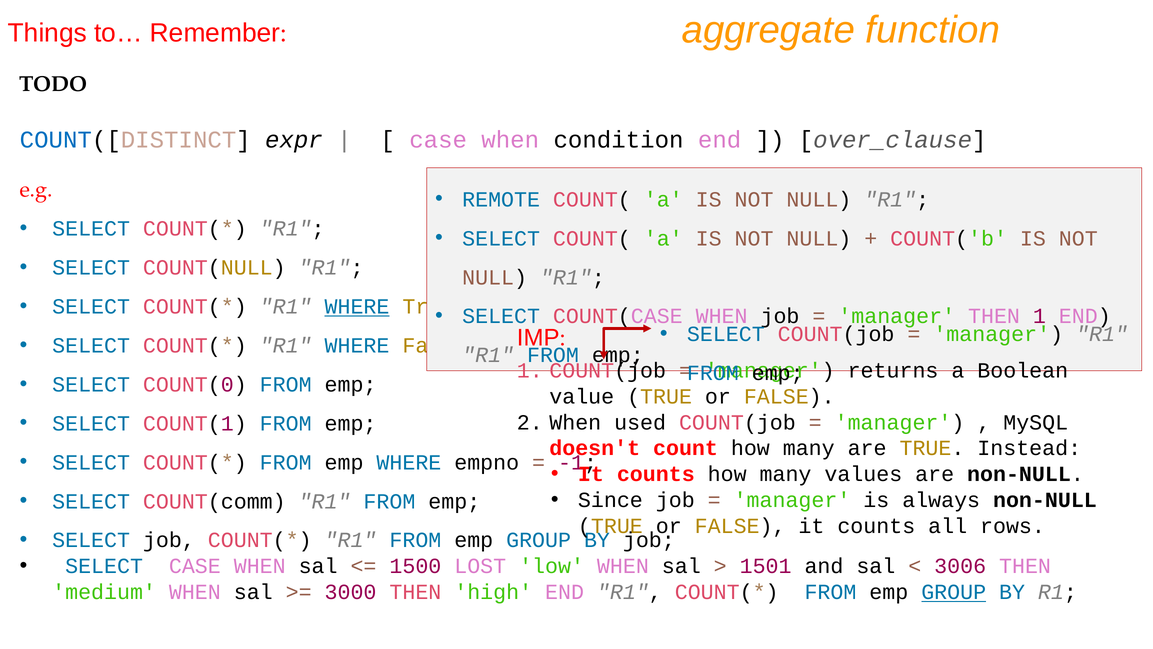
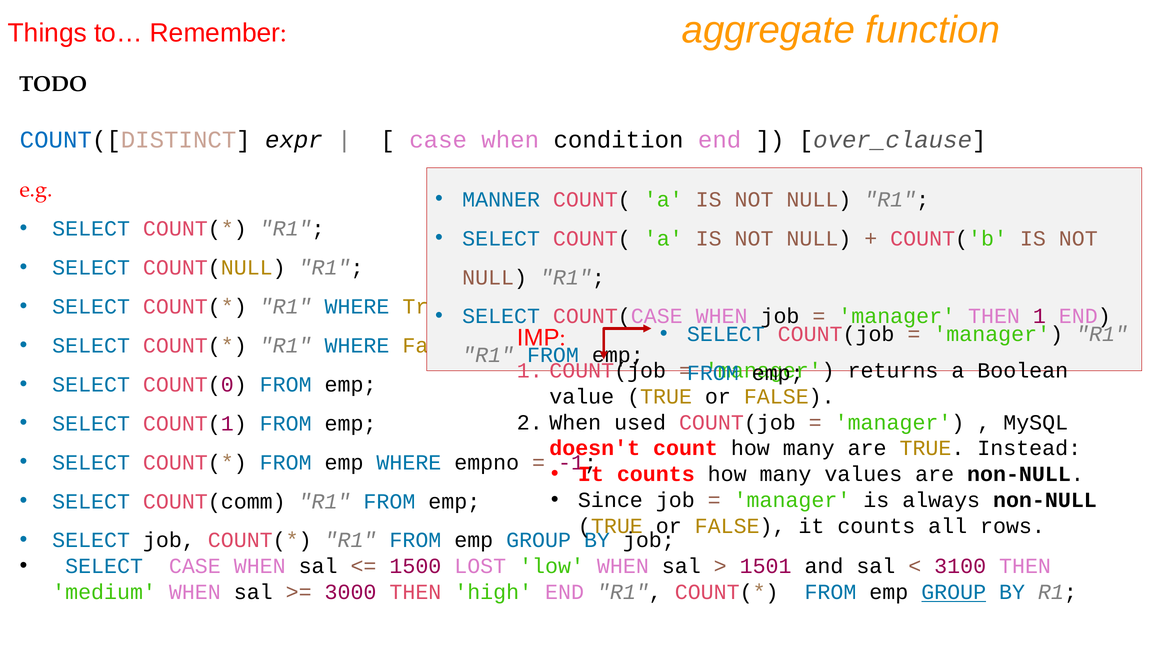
REMOTE: REMOTE -> MANNER
WHERE at (357, 306) underline: present -> none
3006: 3006 -> 3100
